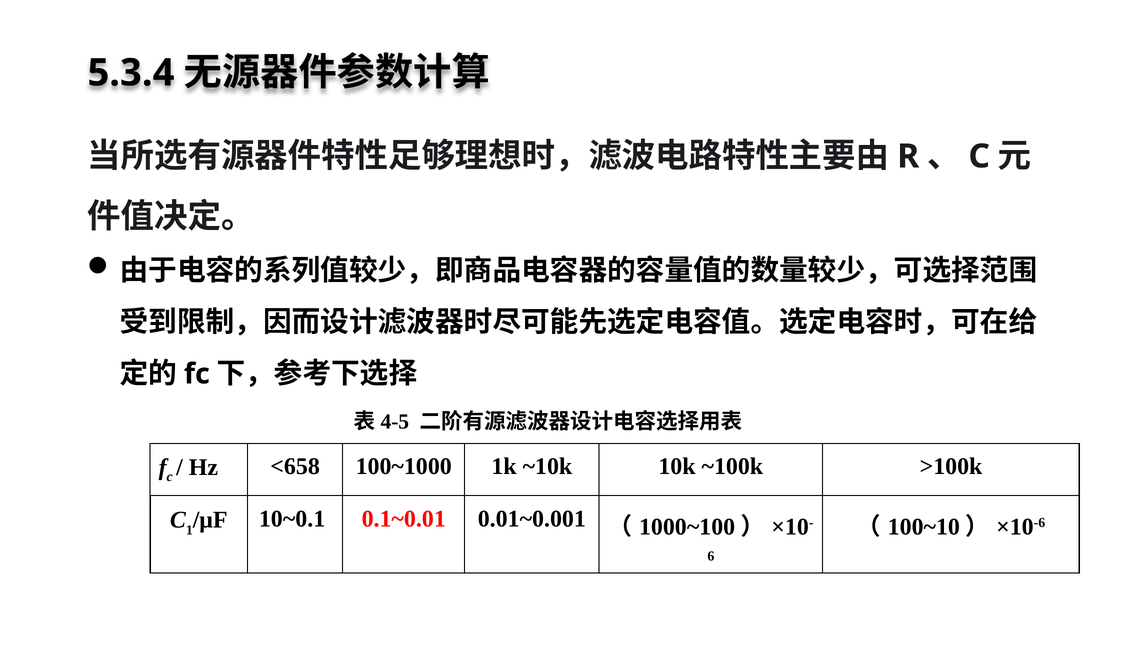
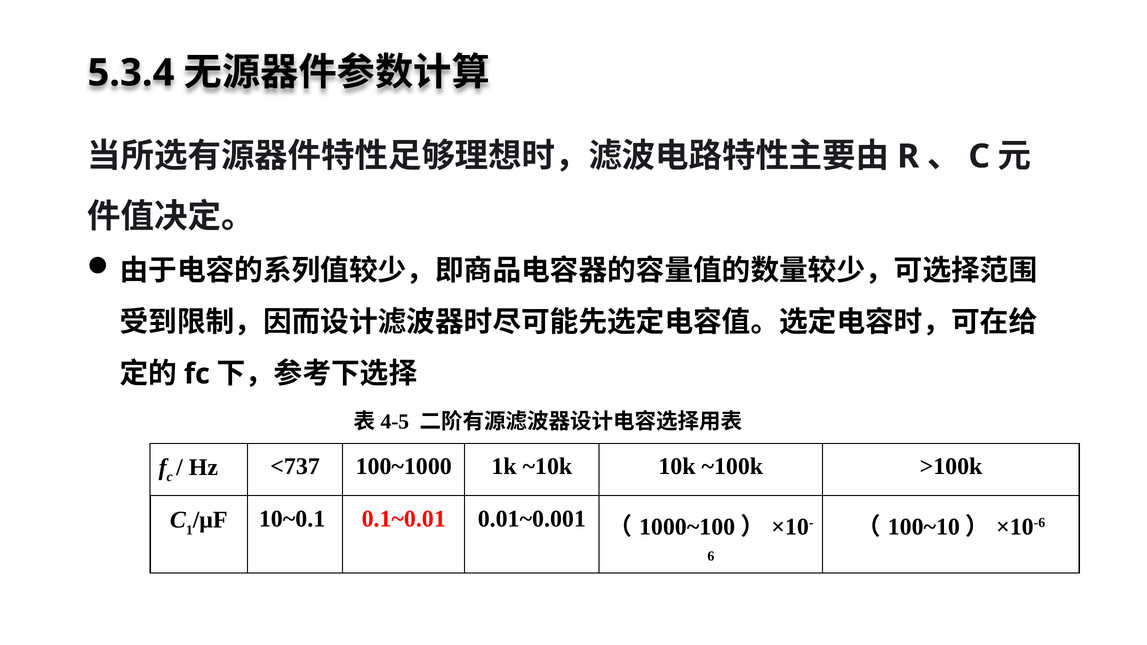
<658: <658 -> <737
